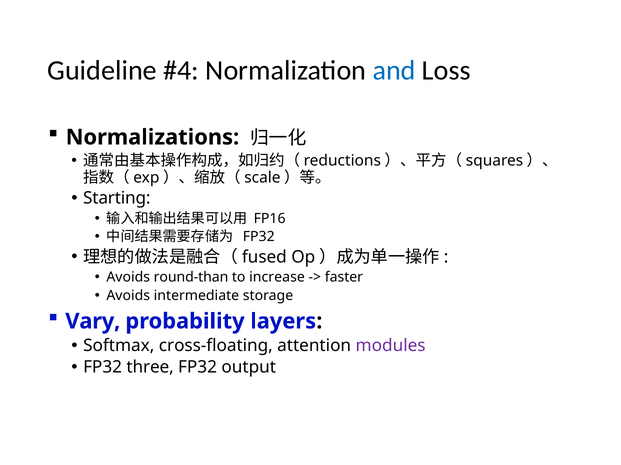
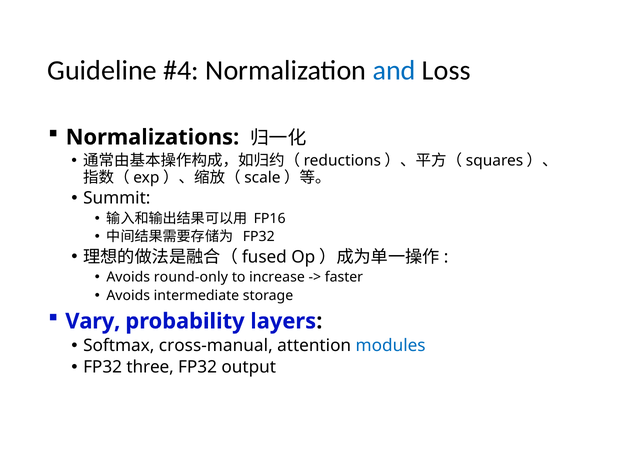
Starting: Starting -> Summit
round-than: round-than -> round-only
cross-floating: cross-floating -> cross-manual
modules colour: purple -> blue
